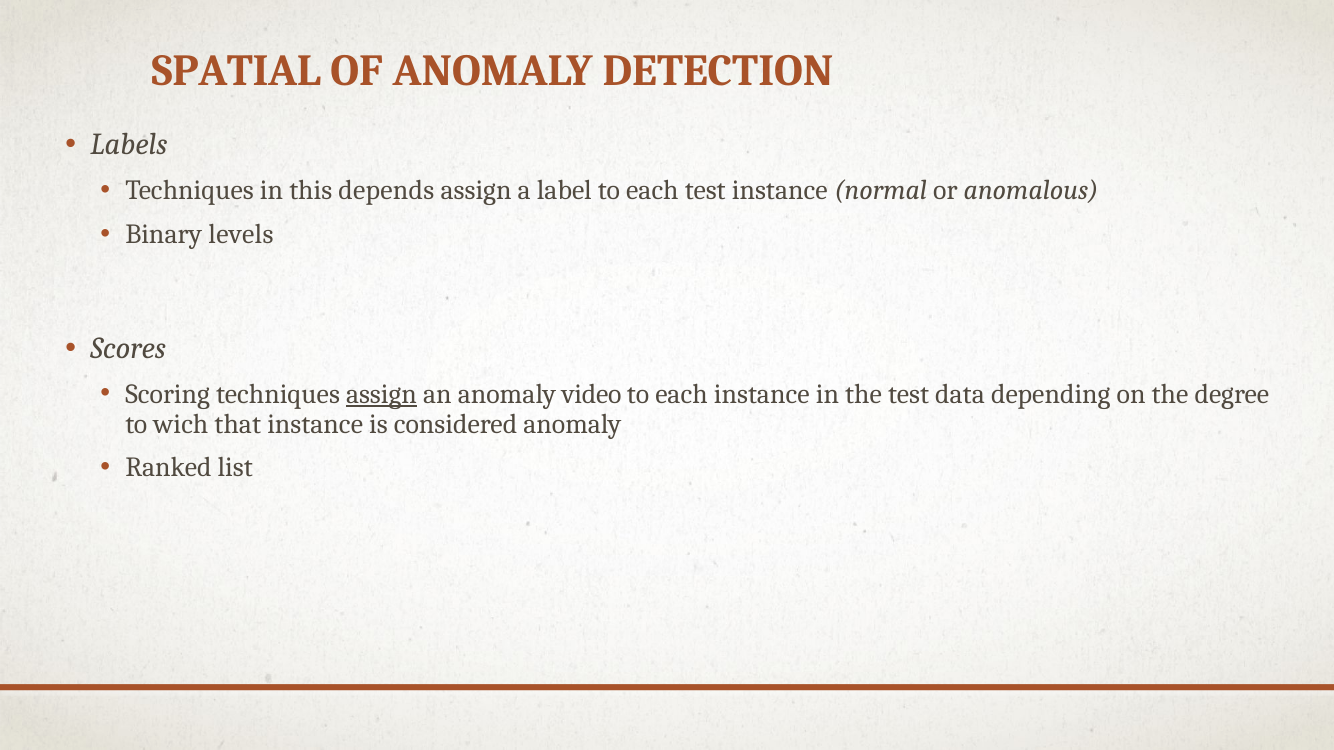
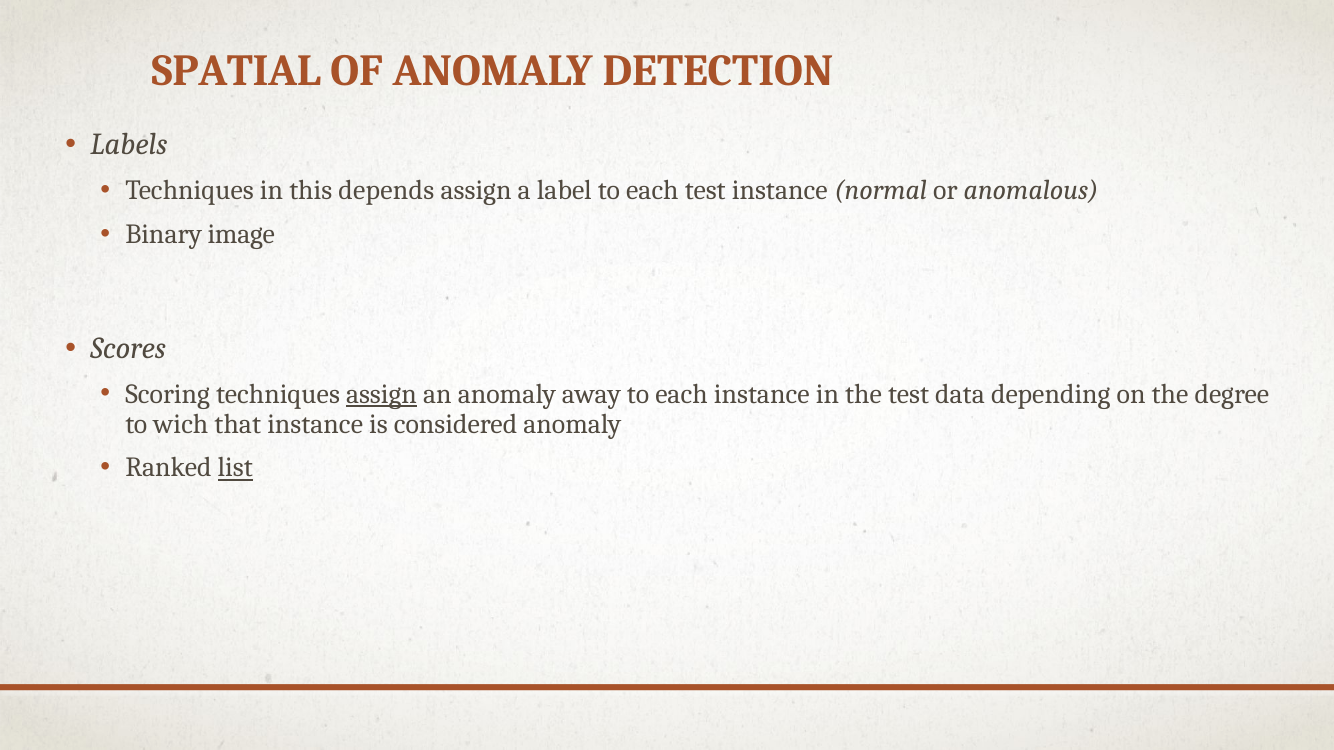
levels: levels -> image
video: video -> away
list underline: none -> present
